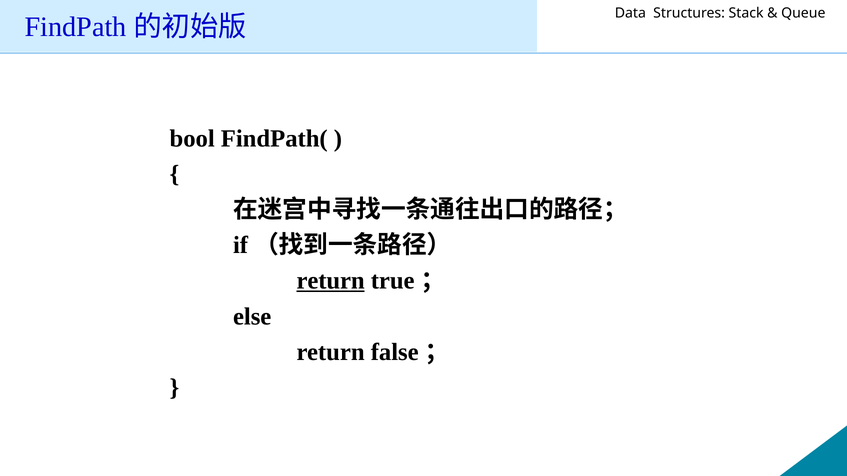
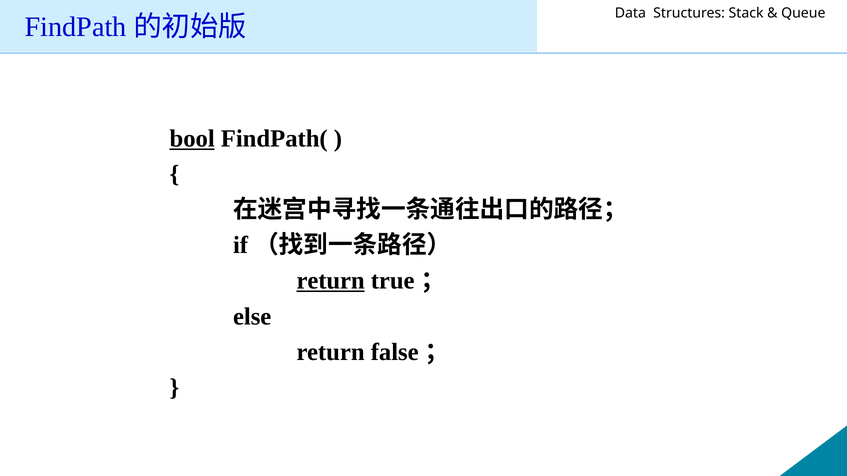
bool underline: none -> present
